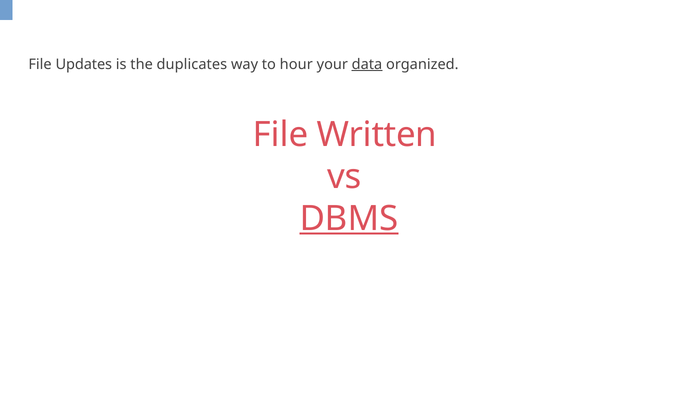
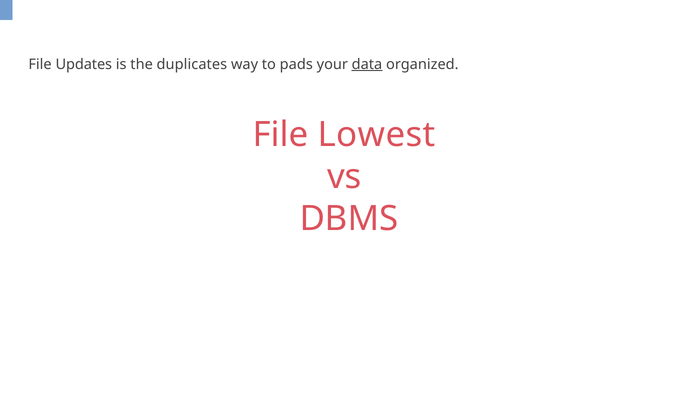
hour: hour -> pads
Written: Written -> Lowest
DBMS underline: present -> none
